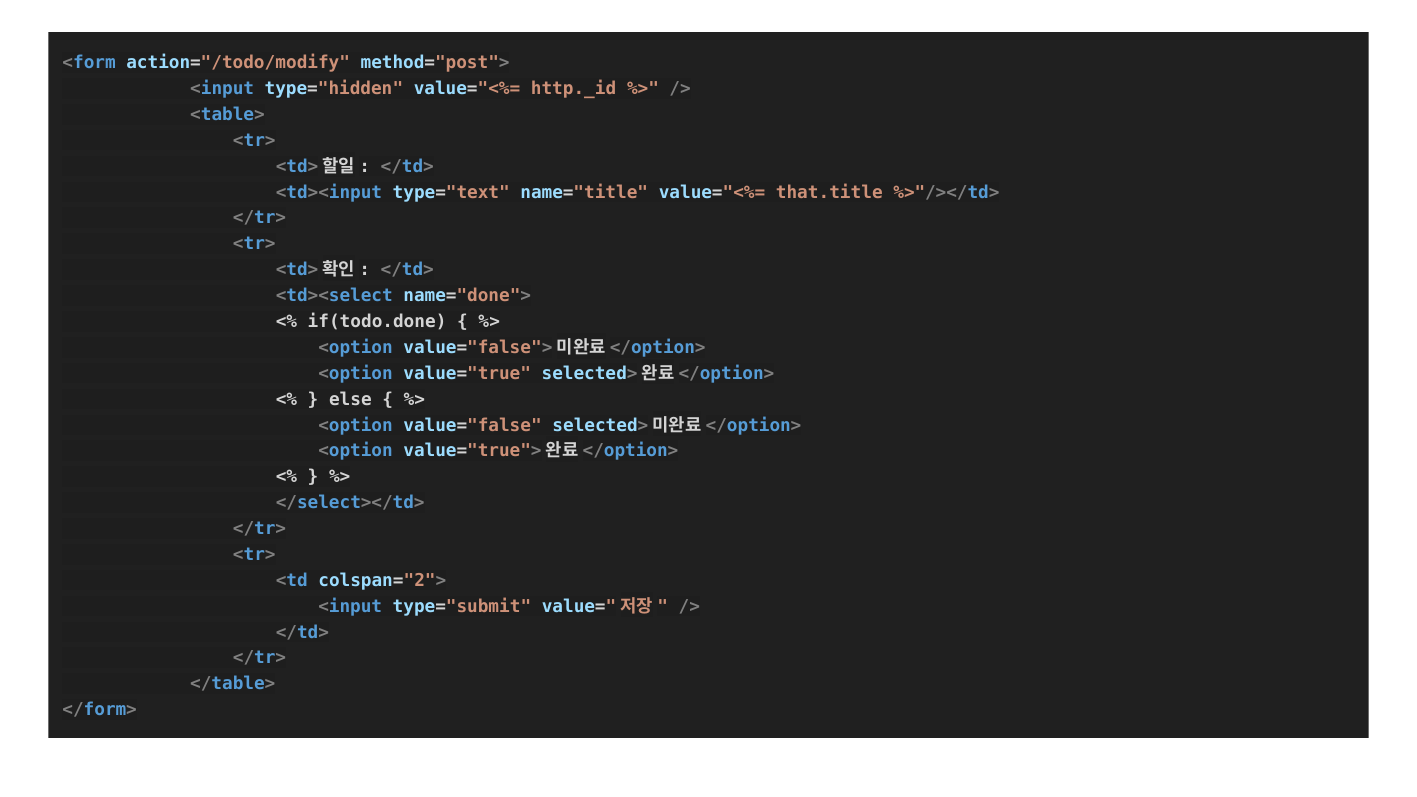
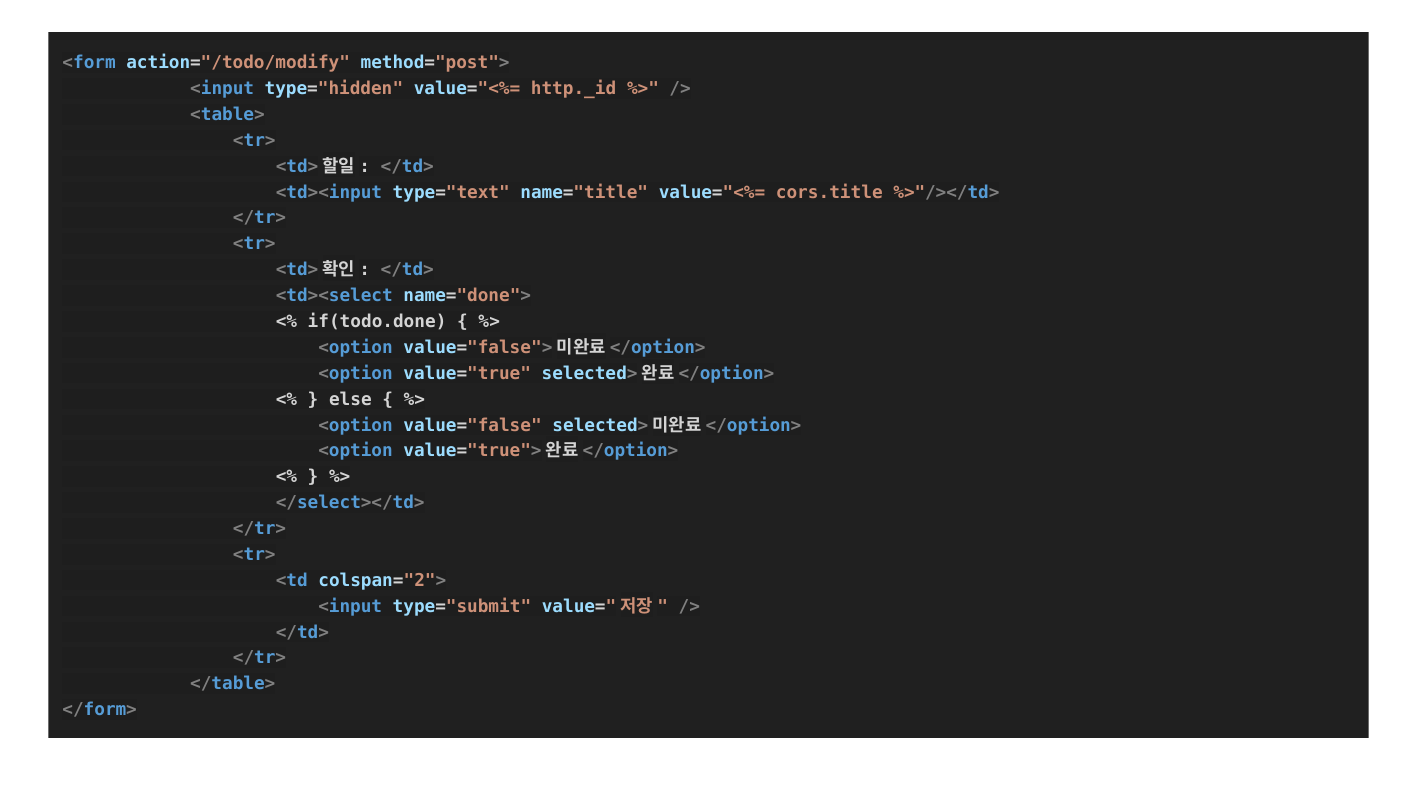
that.title: that.title -> cors.title
